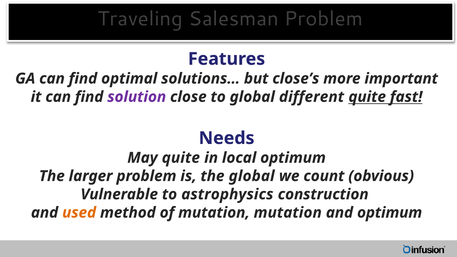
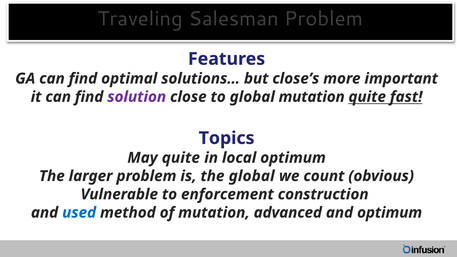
global different: different -> mutation
Needs: Needs -> Topics
astrophysics: astrophysics -> enforcement
used colour: orange -> blue
mutation mutation: mutation -> advanced
